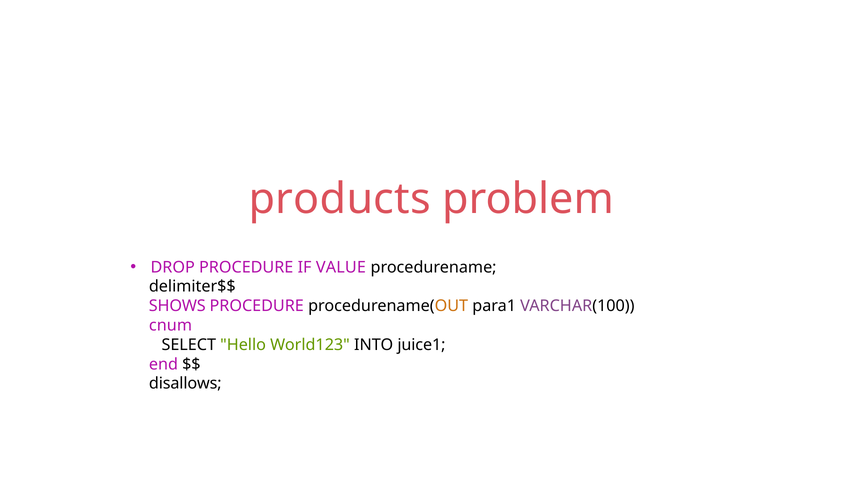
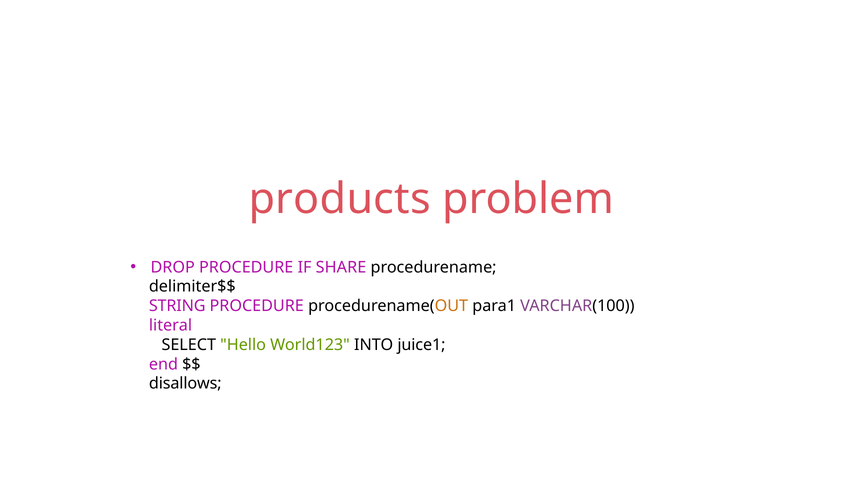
VALUE: VALUE -> SHARE
SHOWS: SHOWS -> STRING
cnum: cnum -> literal
